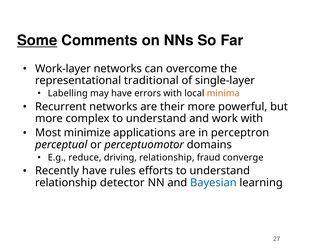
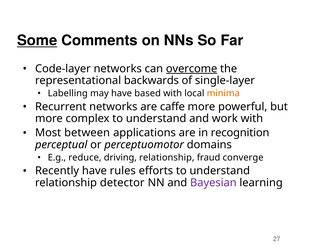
Work-layer: Work-layer -> Code-layer
overcome underline: none -> present
traditional: traditional -> backwards
errors: errors -> based
their: their -> caffe
minimize: minimize -> between
perceptron: perceptron -> recognition
Bayesian colour: blue -> purple
